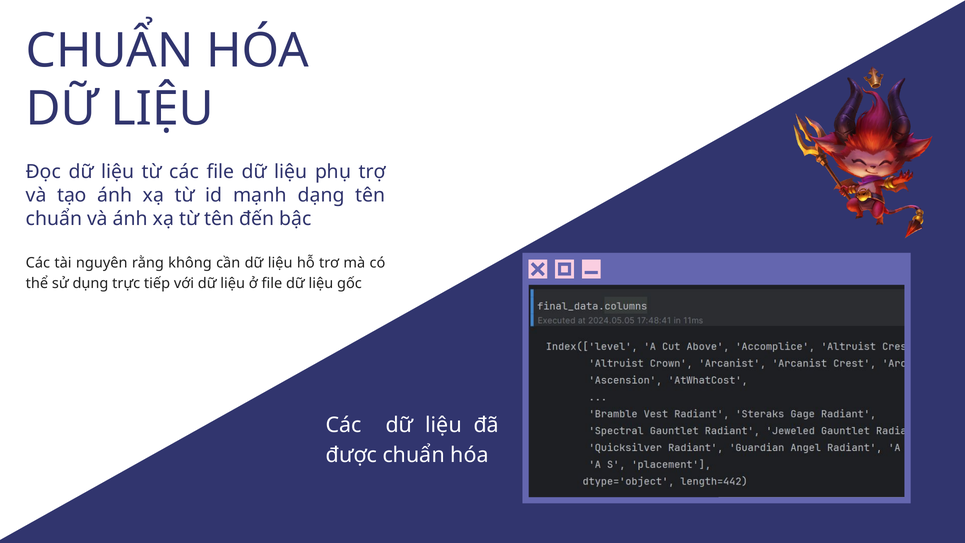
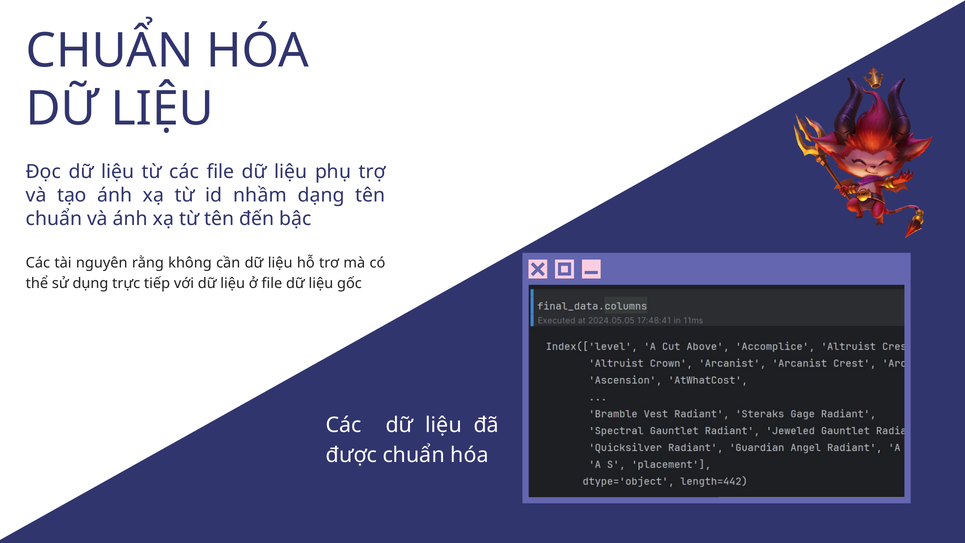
mạnh: mạnh -> nhầm
